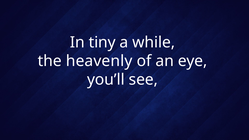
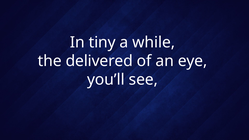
heavenly: heavenly -> delivered
